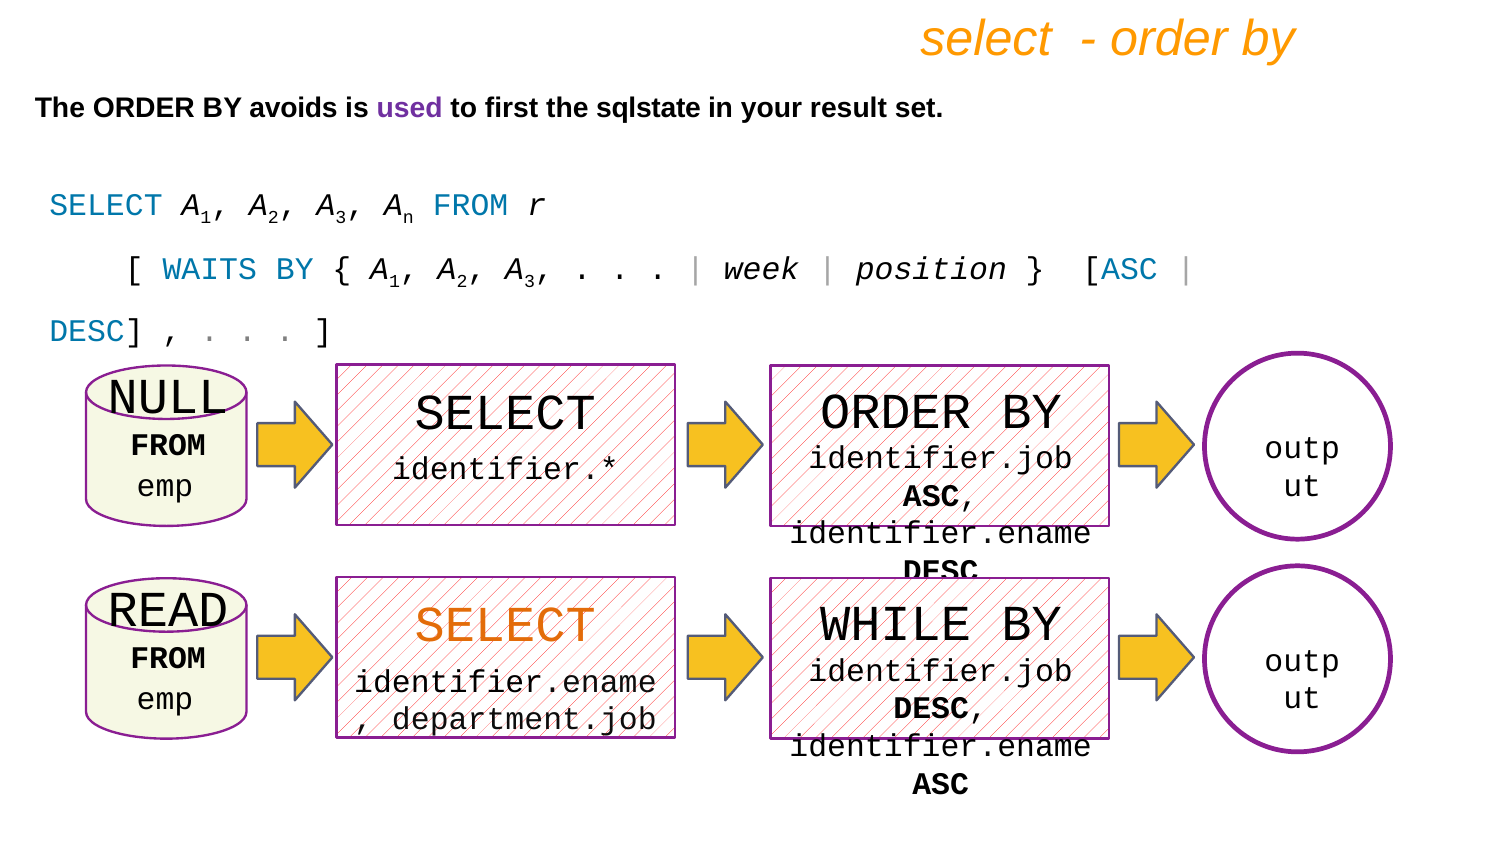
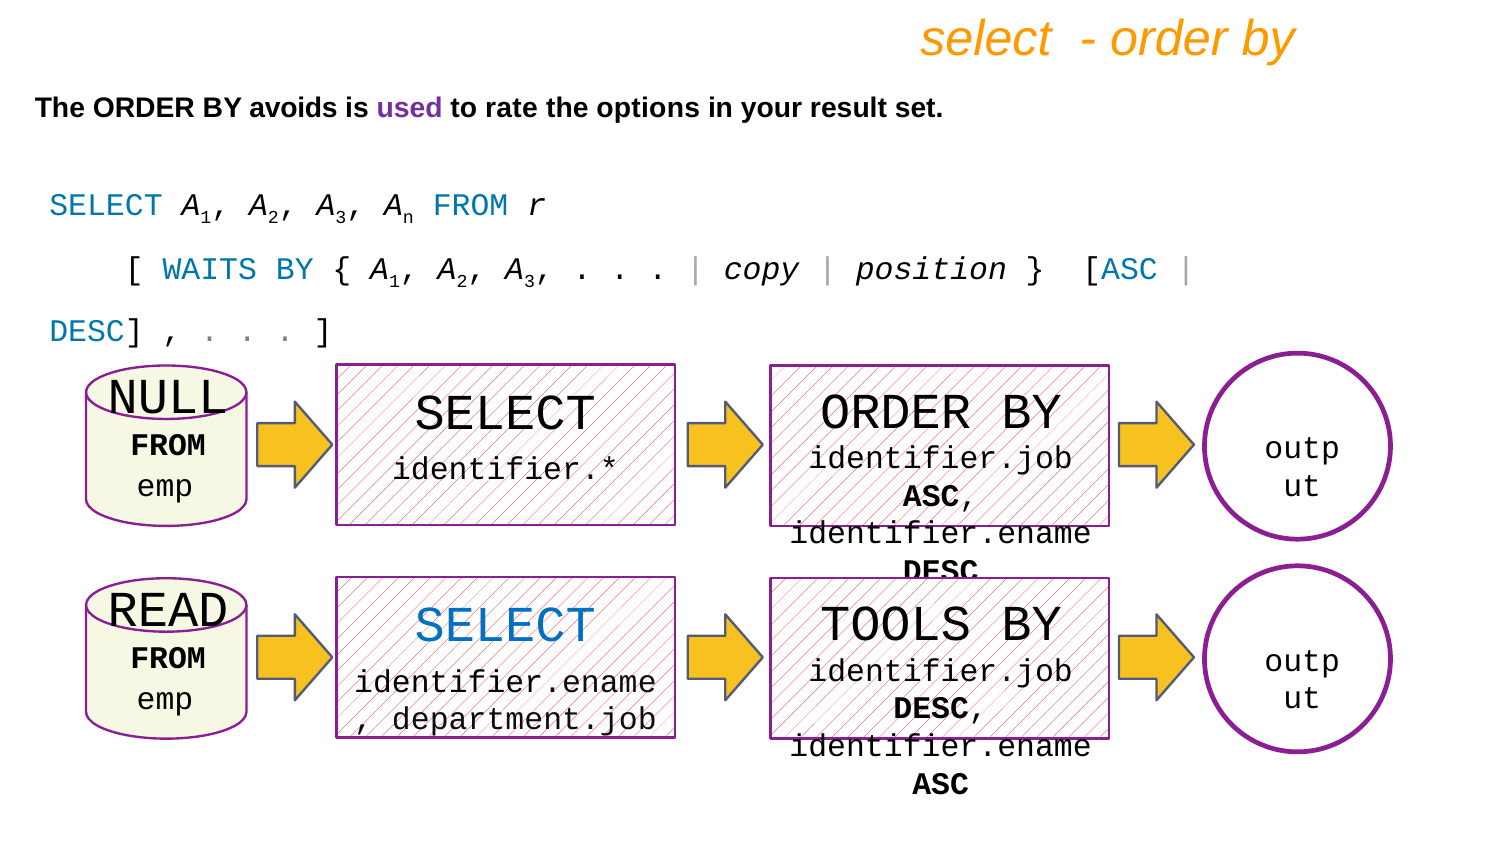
first: first -> rate
sqlstate: sqlstate -> options
week: week -> copy
WHILE: WHILE -> TOOLS
SELECT at (505, 625) colour: orange -> blue
